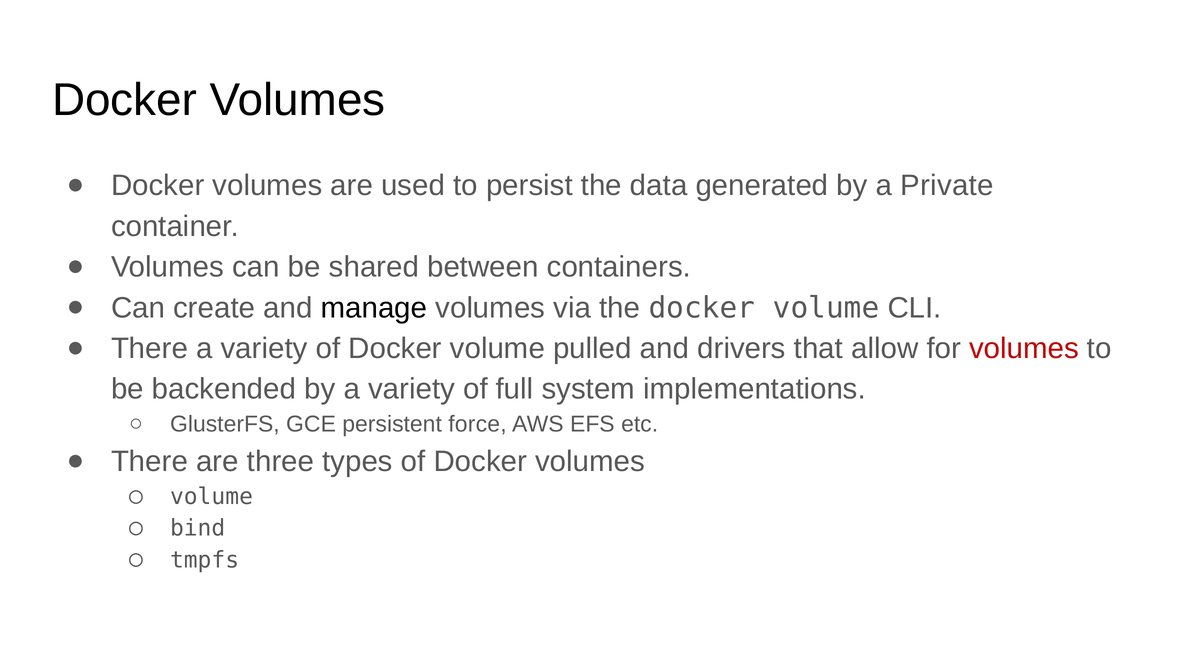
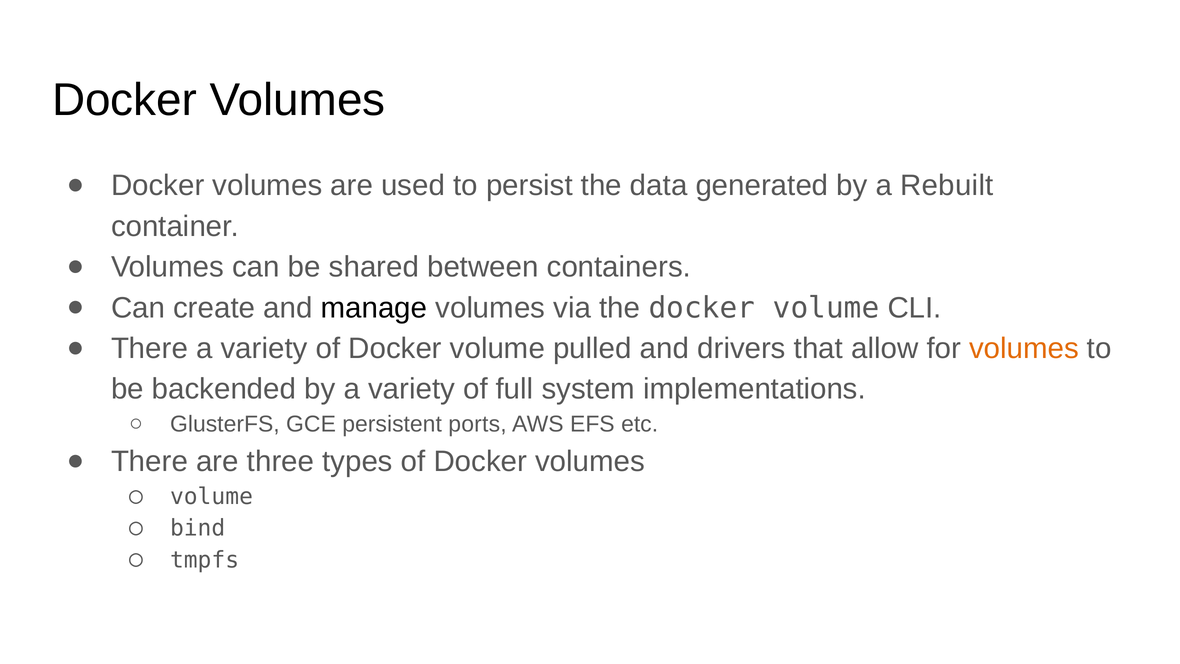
Private: Private -> Rebuilt
volumes at (1024, 348) colour: red -> orange
force: force -> ports
